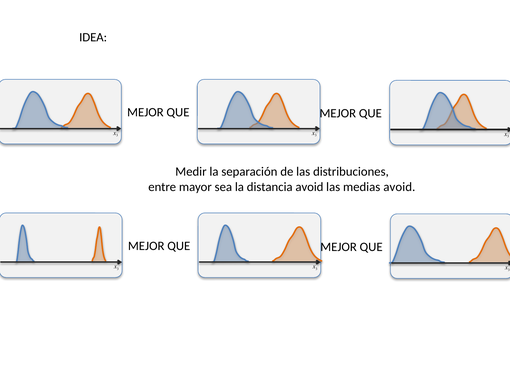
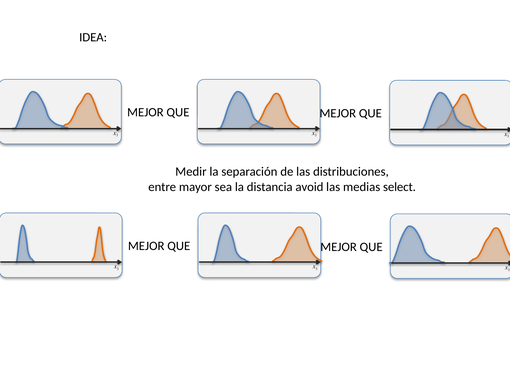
medias avoid: avoid -> select
